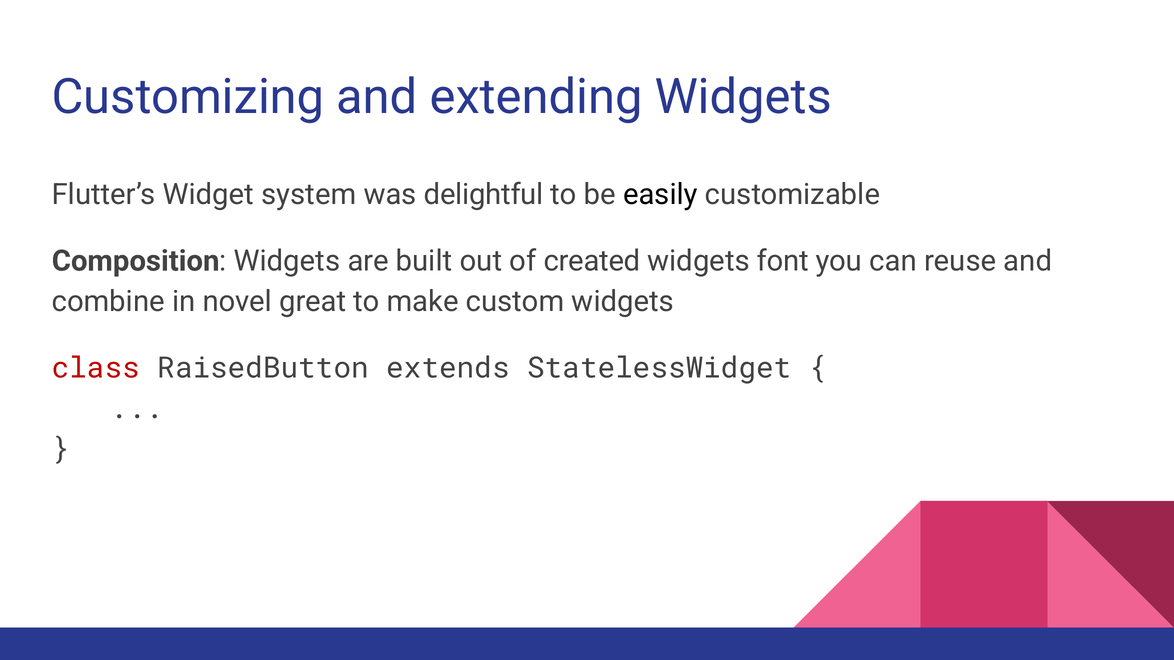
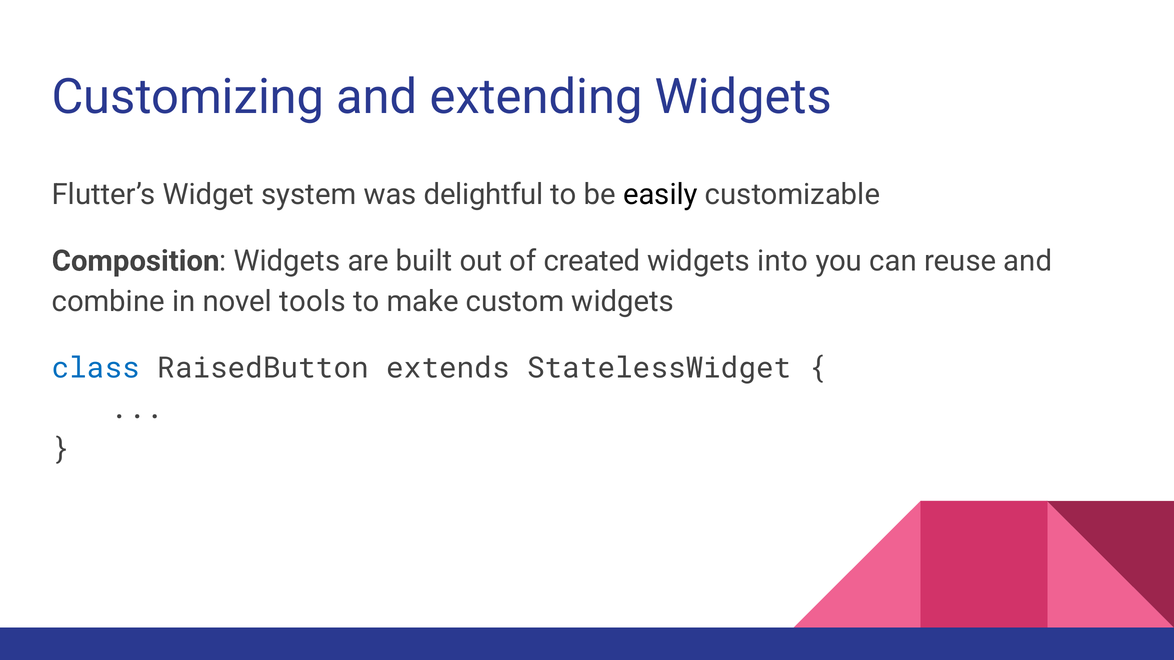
font: font -> into
great: great -> tools
class colour: red -> blue
